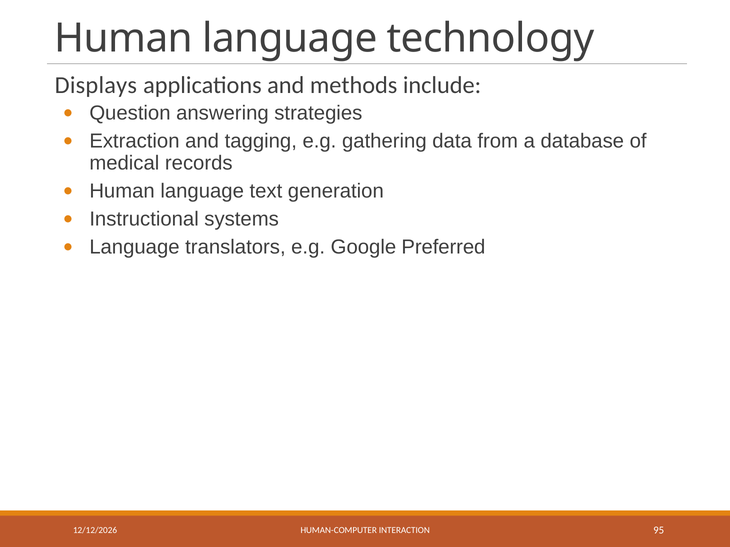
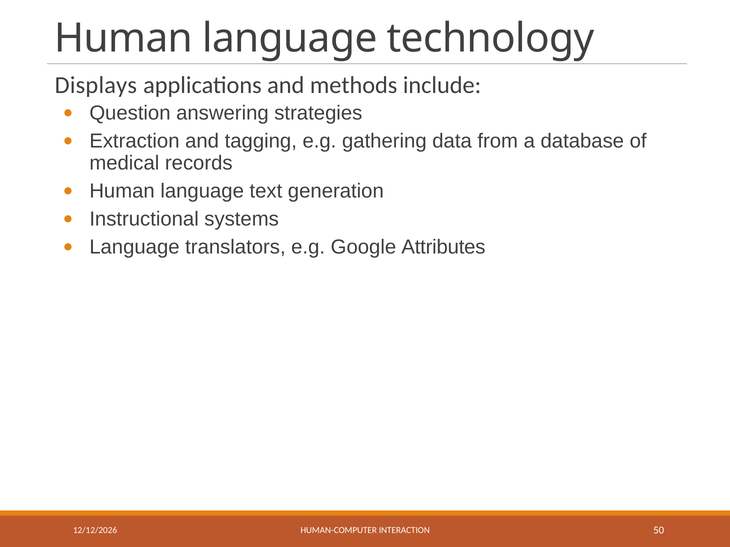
Preferred: Preferred -> Attributes
95: 95 -> 50
